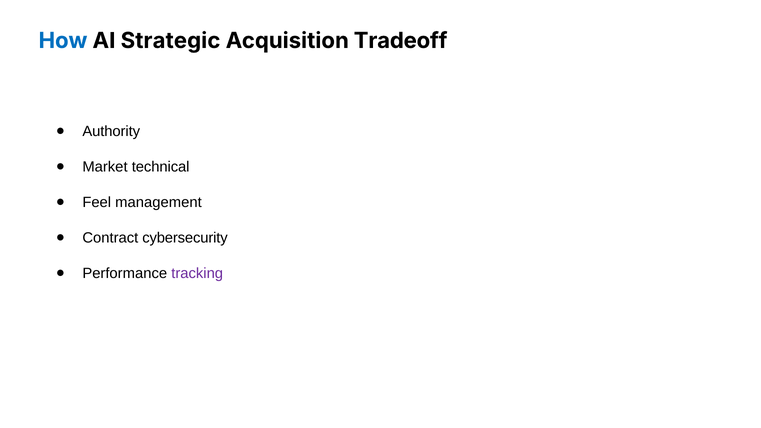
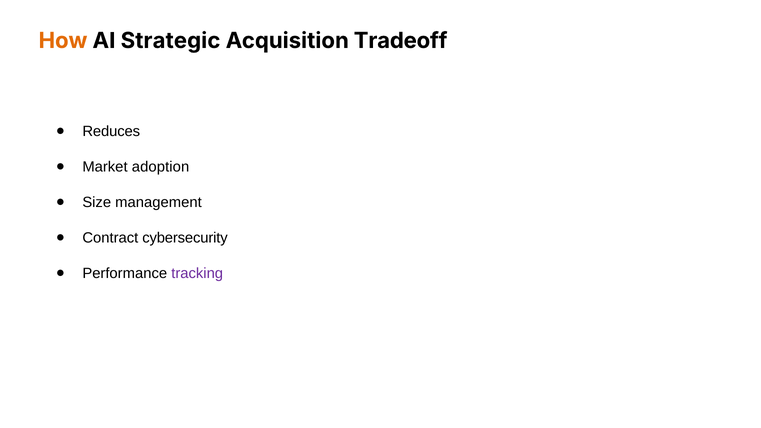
How colour: blue -> orange
Authority: Authority -> Reduces
technical: technical -> adoption
Feel: Feel -> Size
